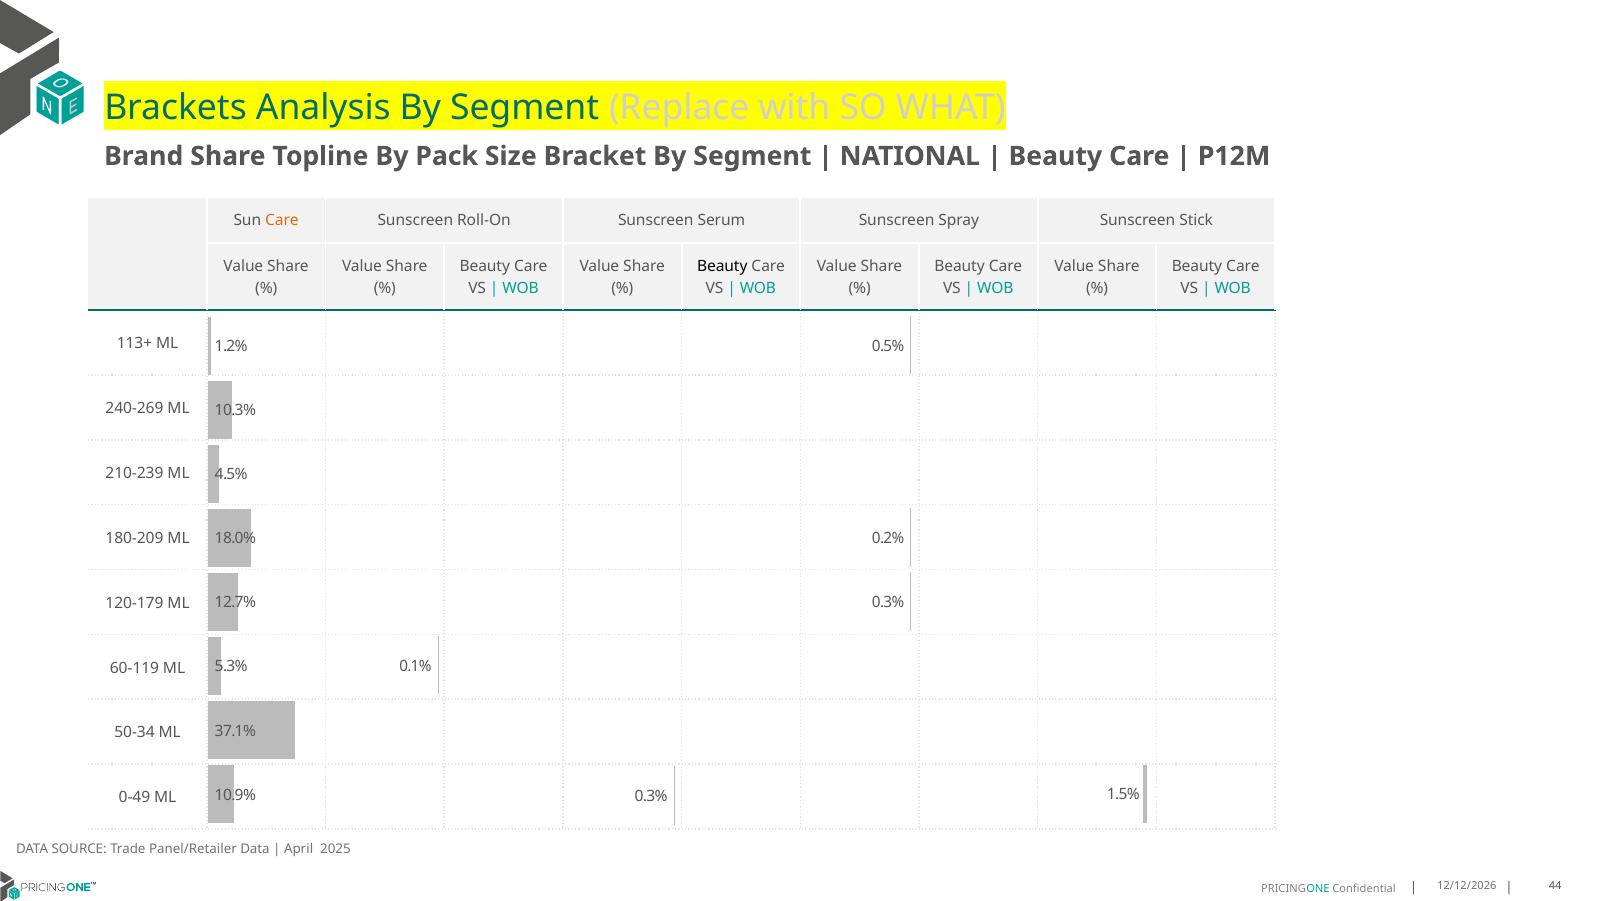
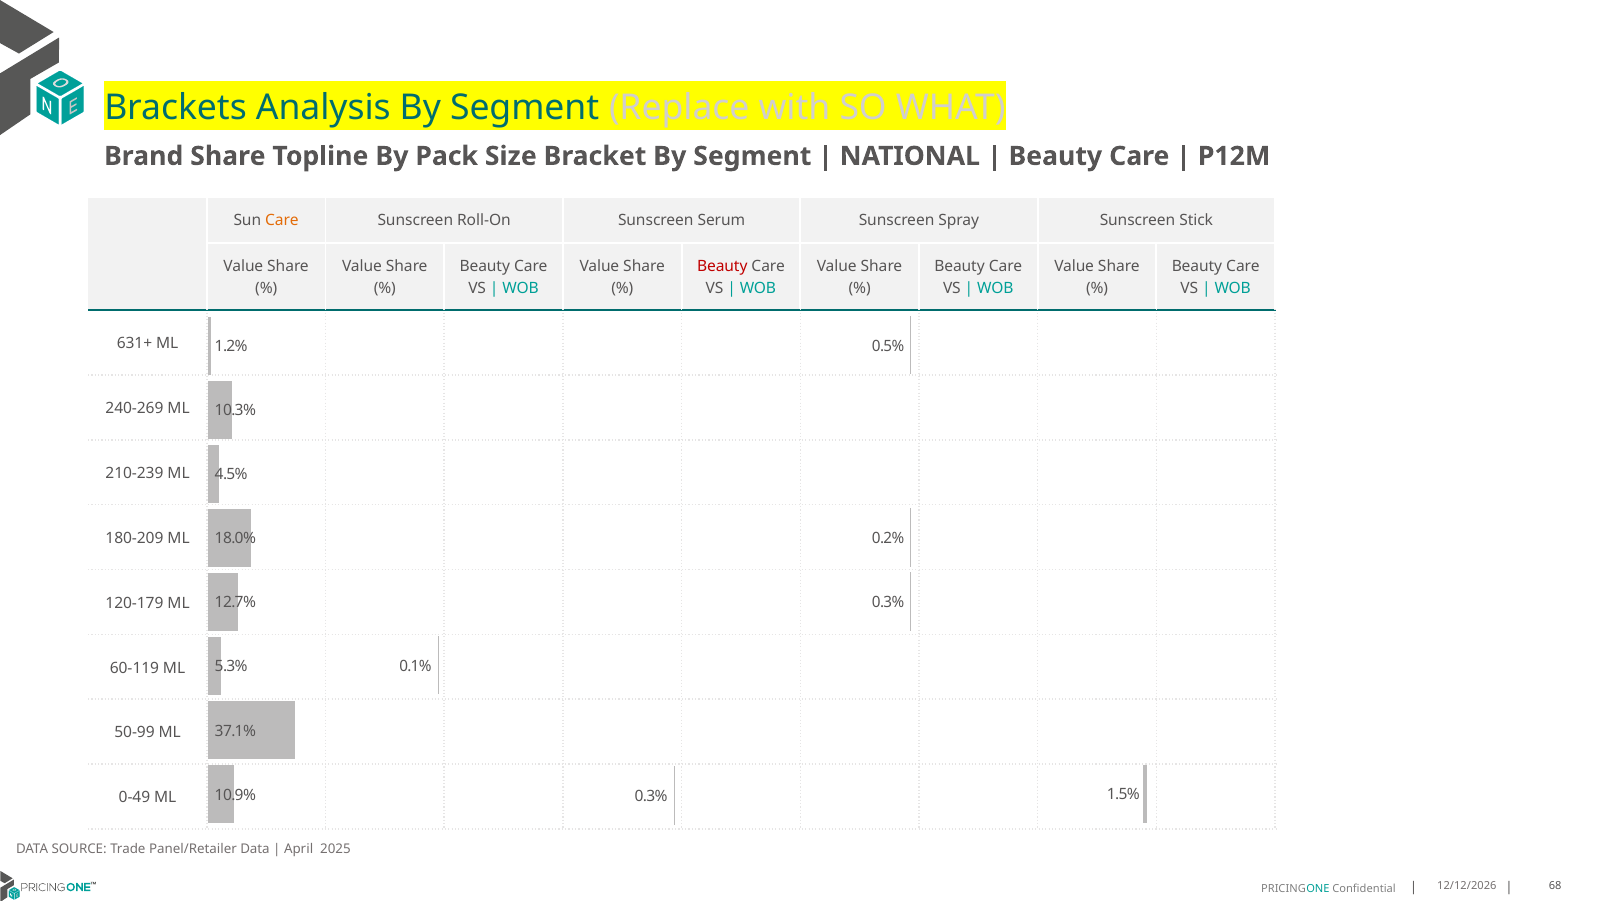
Beauty at (722, 267) colour: black -> red
113+: 113+ -> 631+
50-34: 50-34 -> 50-99
44: 44 -> 68
